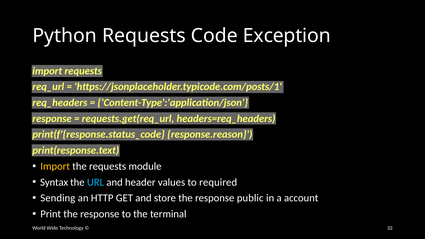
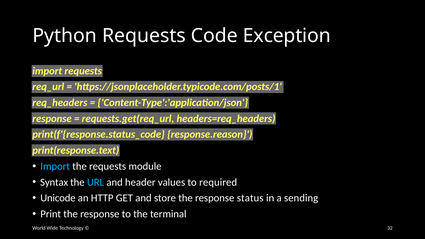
Import at (55, 166) colour: yellow -> light blue
Sending: Sending -> Unicode
public: public -> status
account: account -> sending
